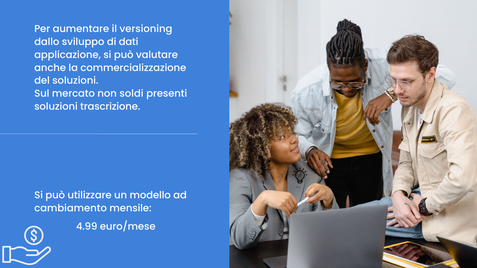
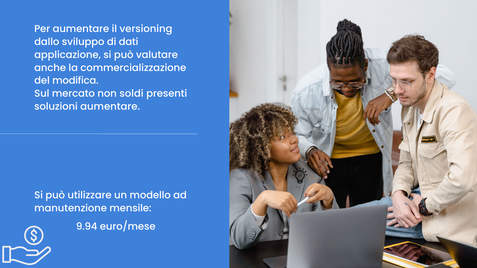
del soluzioni: soluzioni -> modifica
soluzioni trascrizione: trascrizione -> aumentare
cambiamento: cambiamento -> manutenzione
4.99: 4.99 -> 9.94
